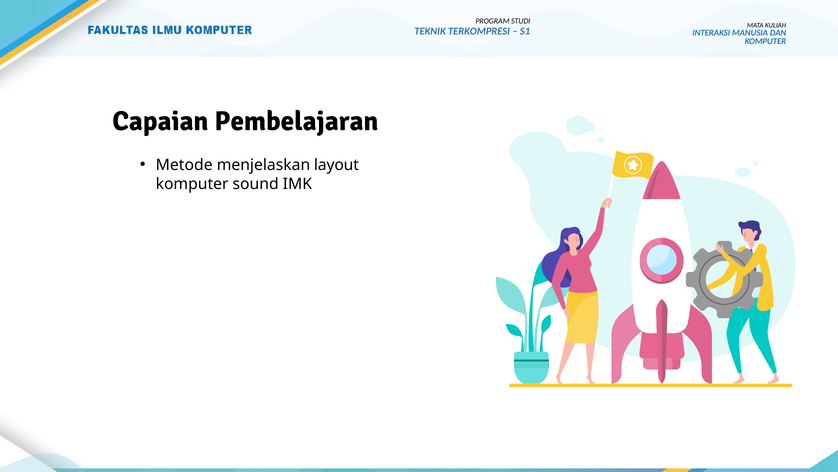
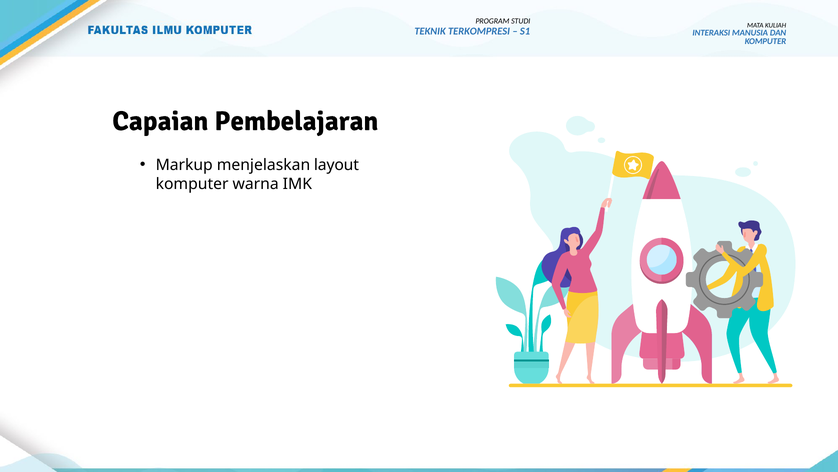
Metode: Metode -> Markup
sound: sound -> warna
